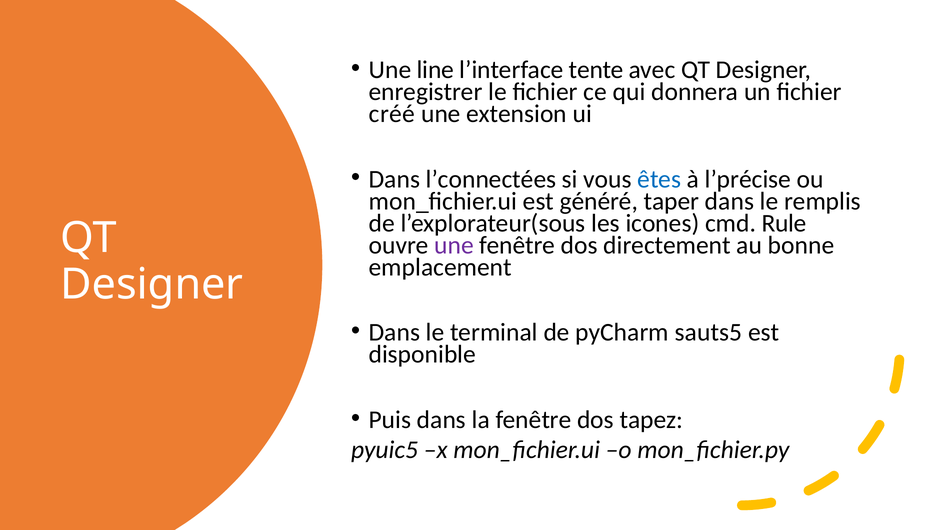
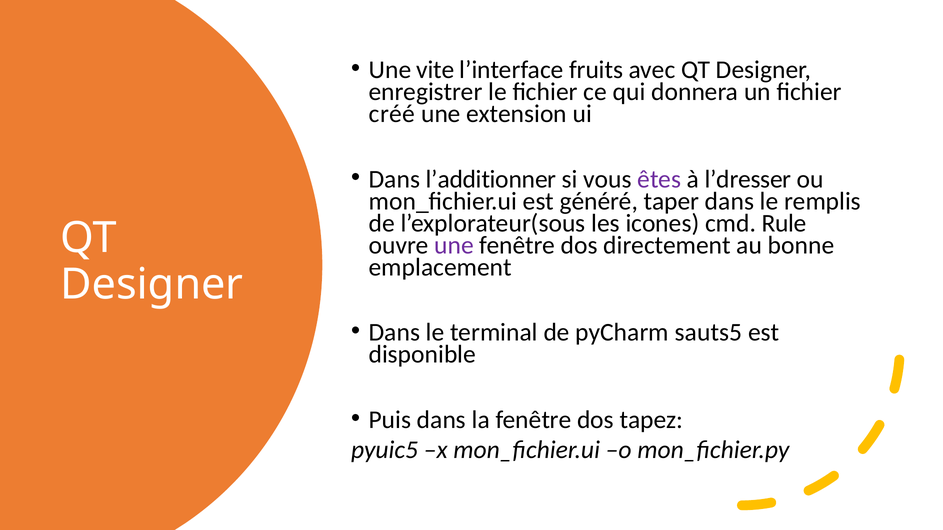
line: line -> vite
tente: tente -> fruits
l’connectées: l’connectées -> l’additionner
êtes colour: blue -> purple
l’précise: l’précise -> l’dresser
